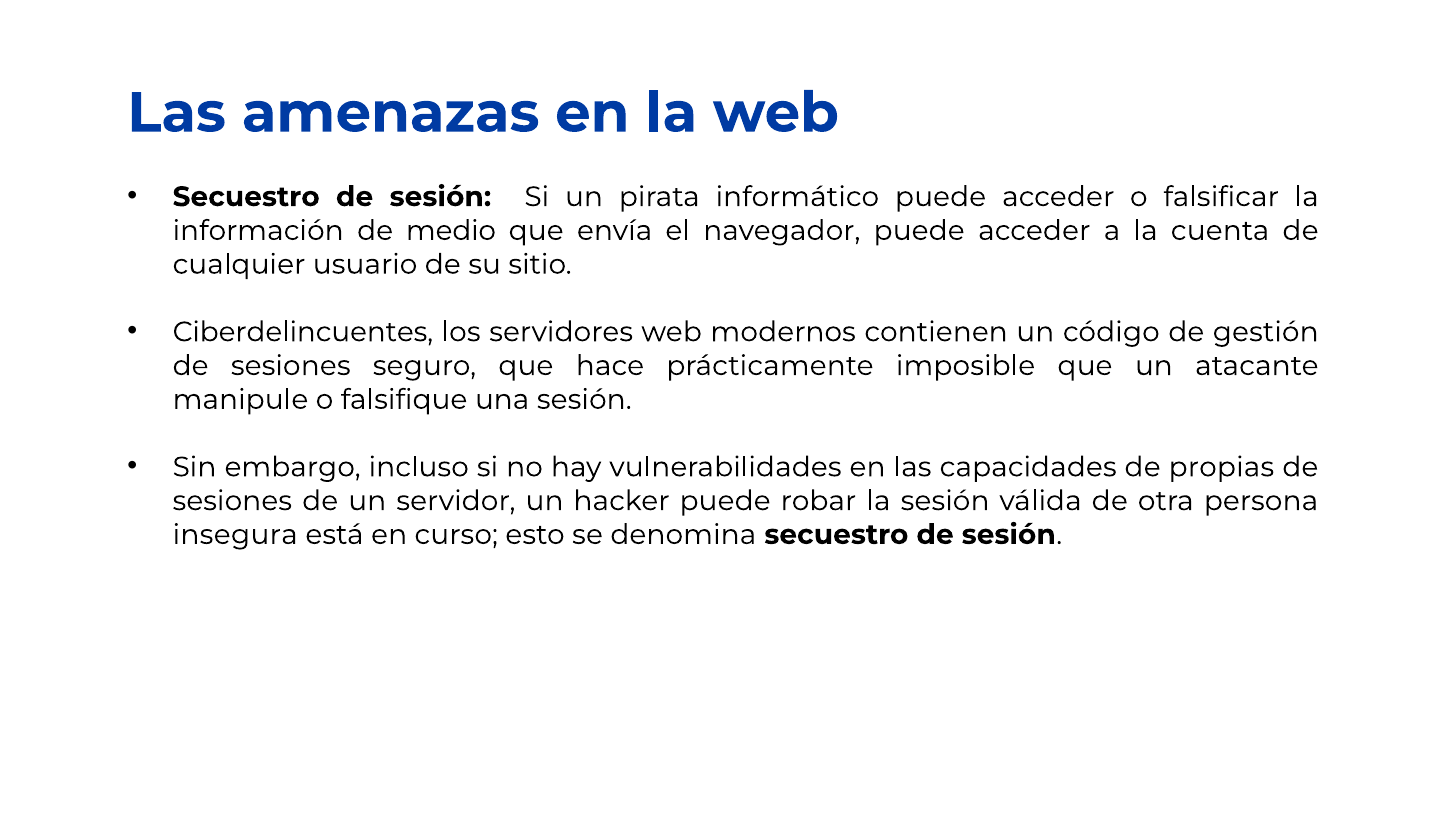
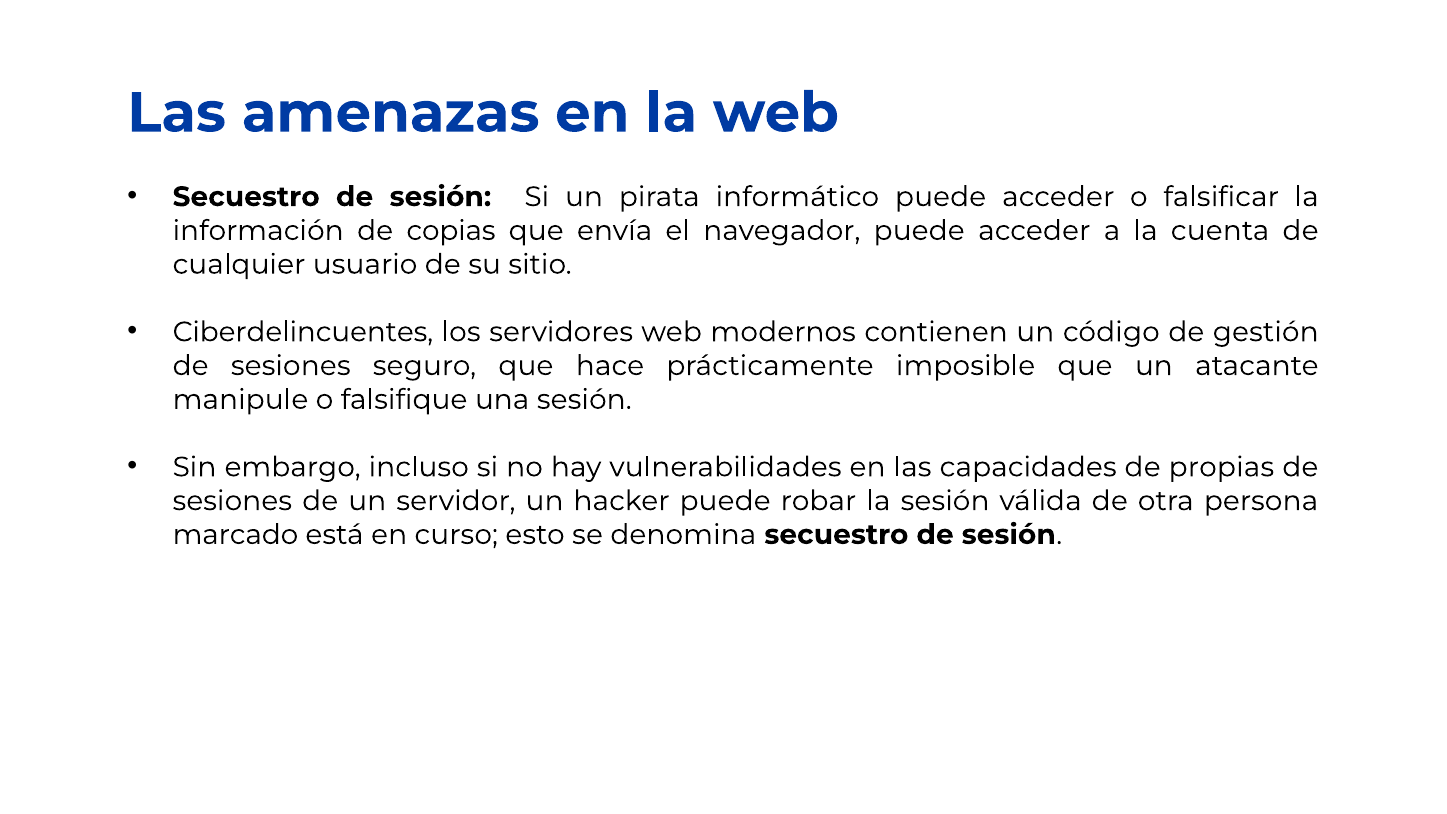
medio: medio -> copias
insegura: insegura -> marcado
